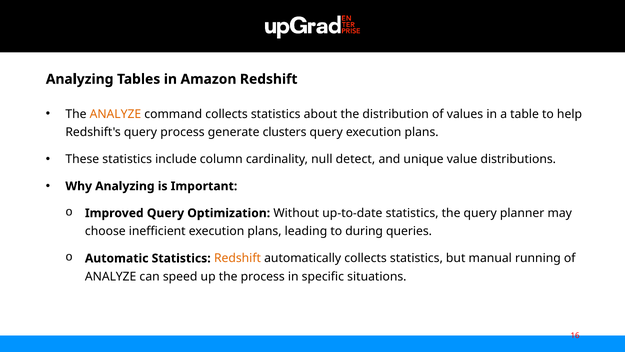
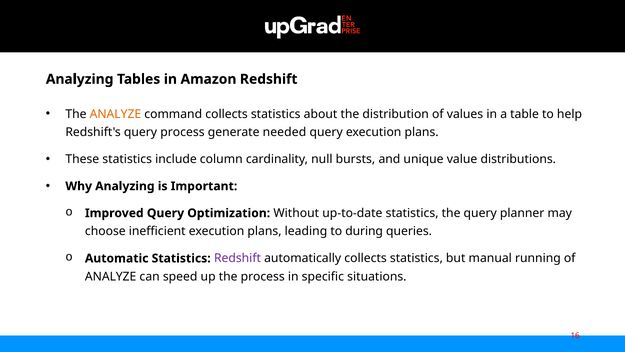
clusters: clusters -> needed
detect: detect -> bursts
Redshift at (237, 258) colour: orange -> purple
